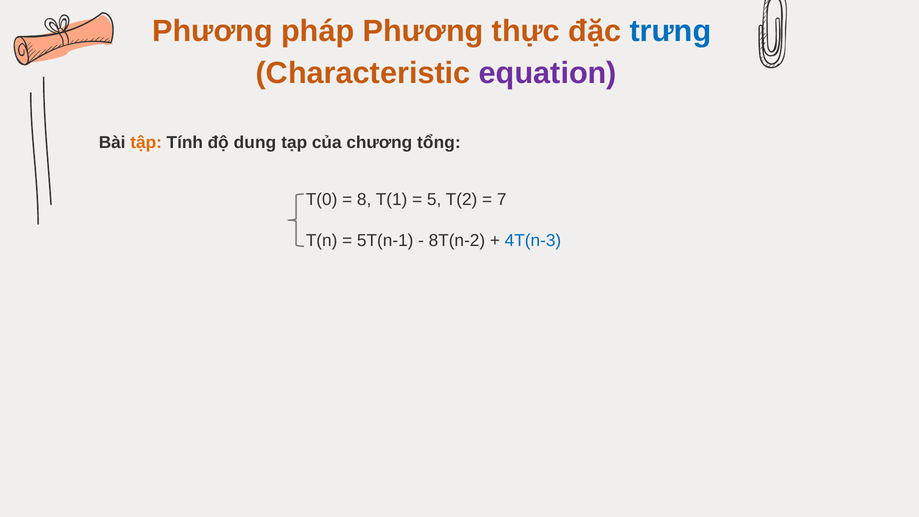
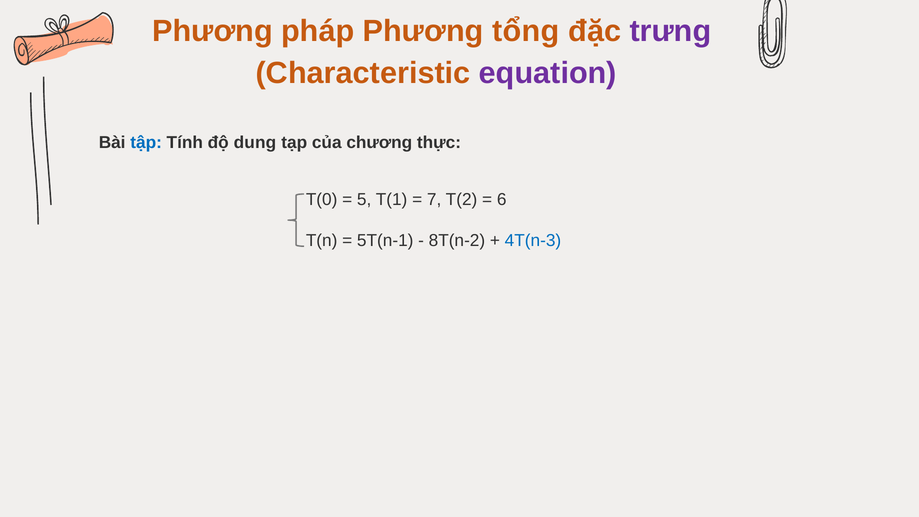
thực: thực -> tổng
trưng colour: blue -> purple
tập colour: orange -> blue
tổng: tổng -> thực
8: 8 -> 5
5: 5 -> 7
7: 7 -> 6
